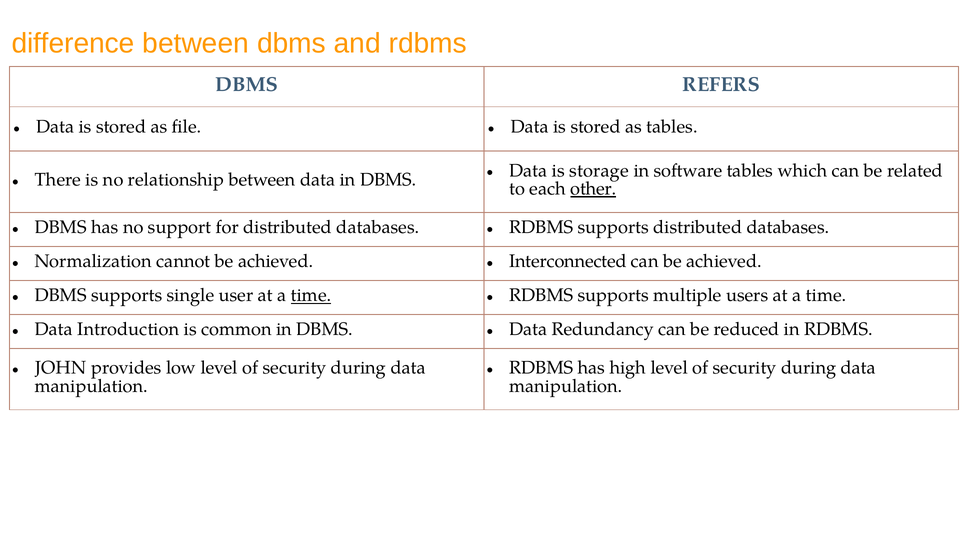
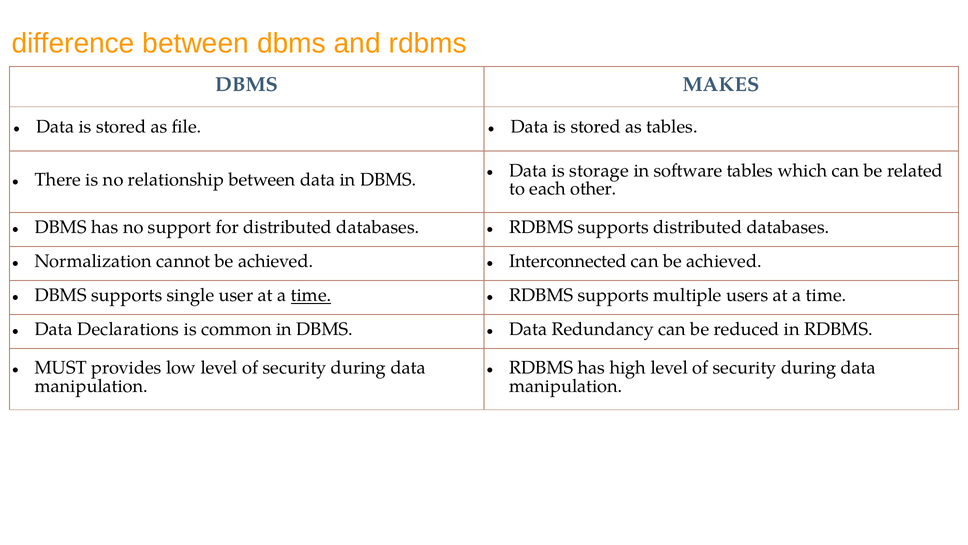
REFERS: REFERS -> MAKES
other underline: present -> none
Introduction: Introduction -> Declarations
JOHN: JOHN -> MUST
